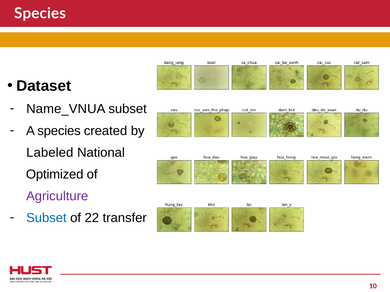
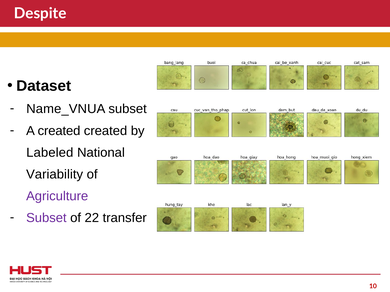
Species at (40, 13): Species -> Despite
A species: species -> created
Optimized: Optimized -> Variability
Subset at (46, 218) colour: blue -> purple
